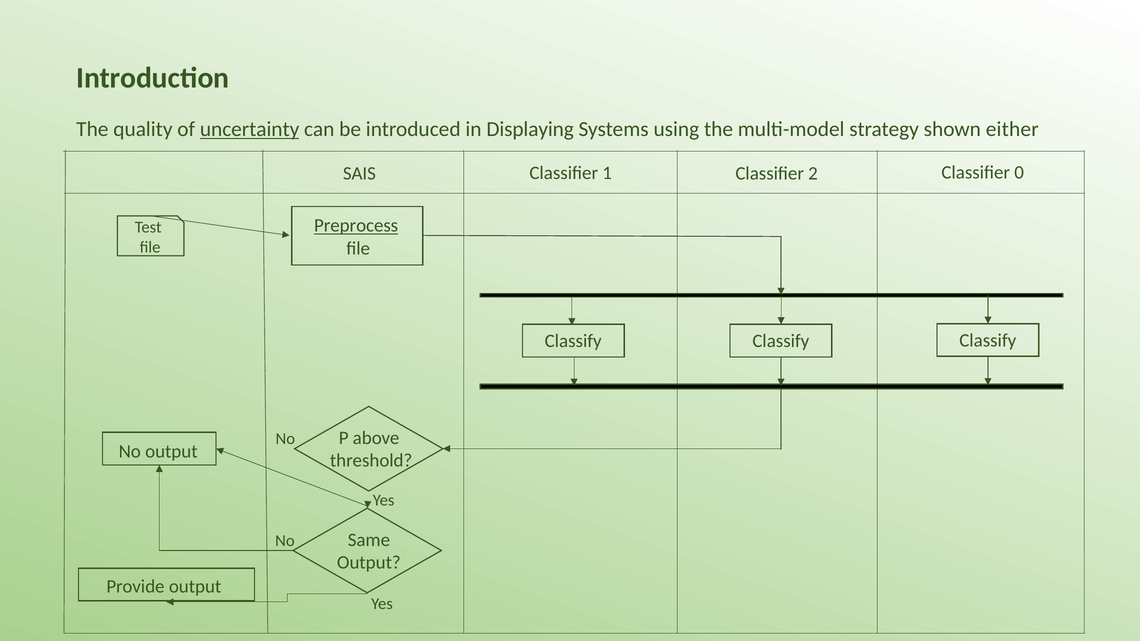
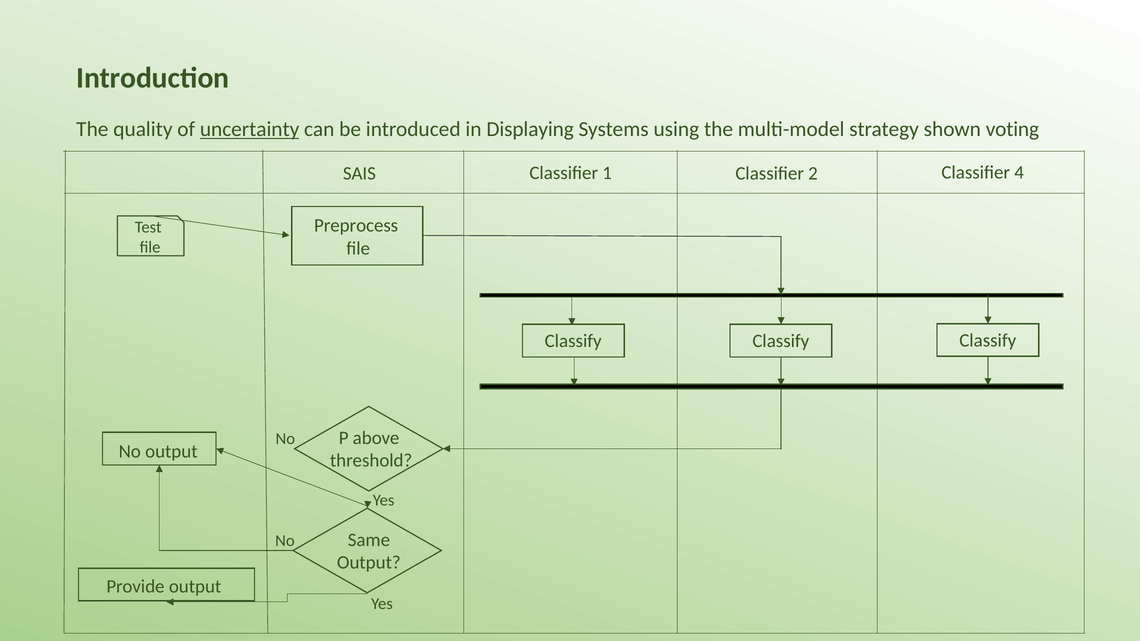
either: either -> voting
0: 0 -> 4
Preprocess underline: present -> none
